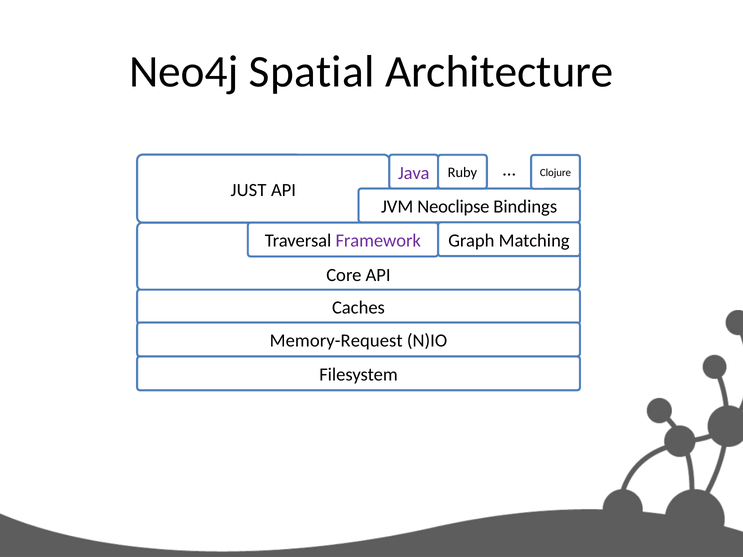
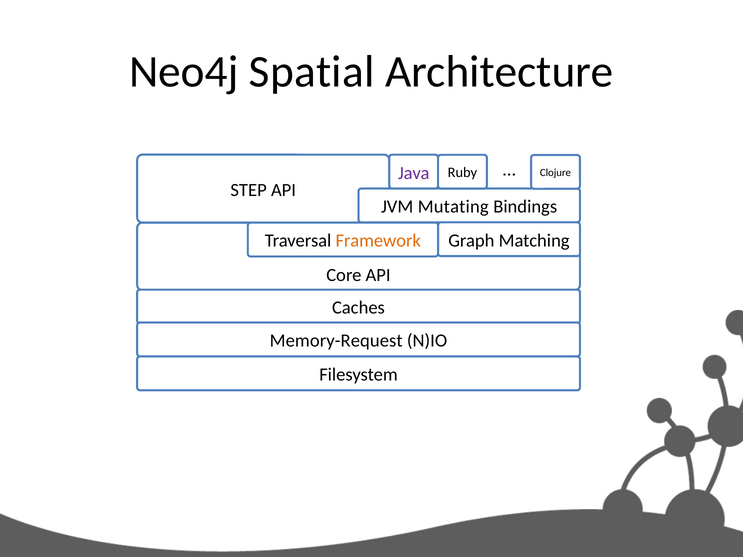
JUST: JUST -> STEP
Neoclipse: Neoclipse -> Mutating
Framework colour: purple -> orange
